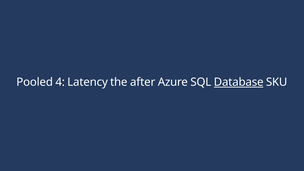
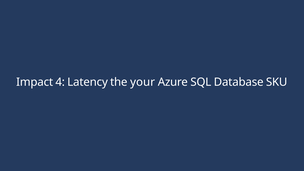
Pooled: Pooled -> Impact
after: after -> your
Database underline: present -> none
